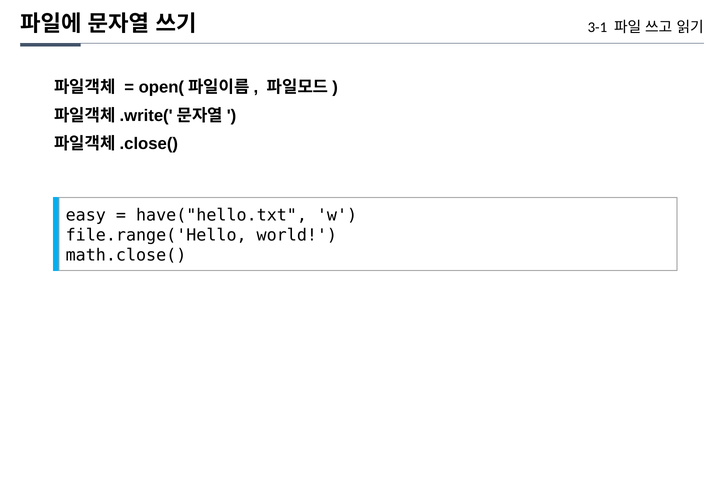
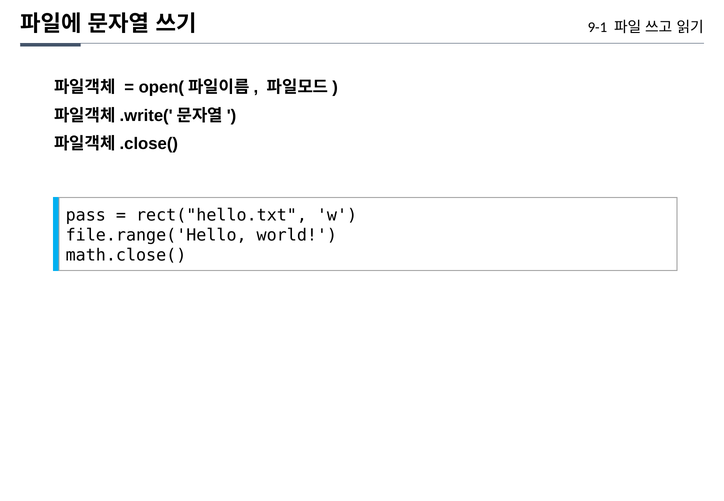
3-1: 3-1 -> 9-1
easy: easy -> pass
have("hello.txt: have("hello.txt -> rect("hello.txt
